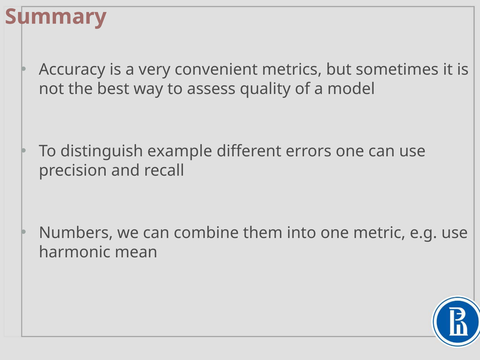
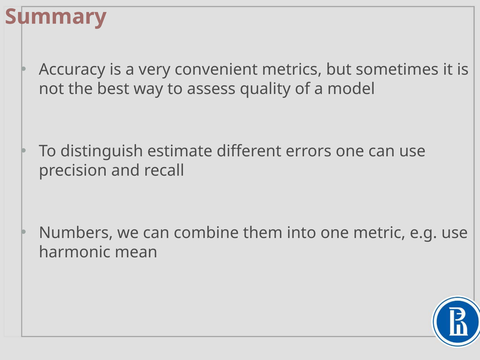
example: example -> estimate
